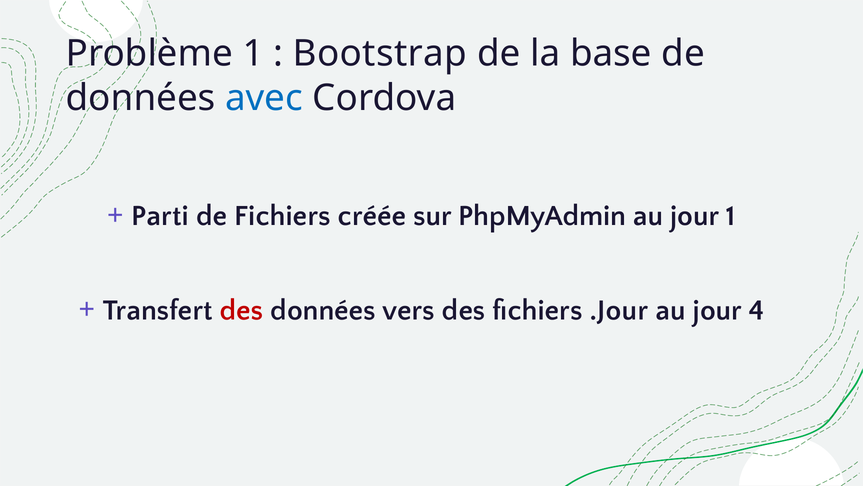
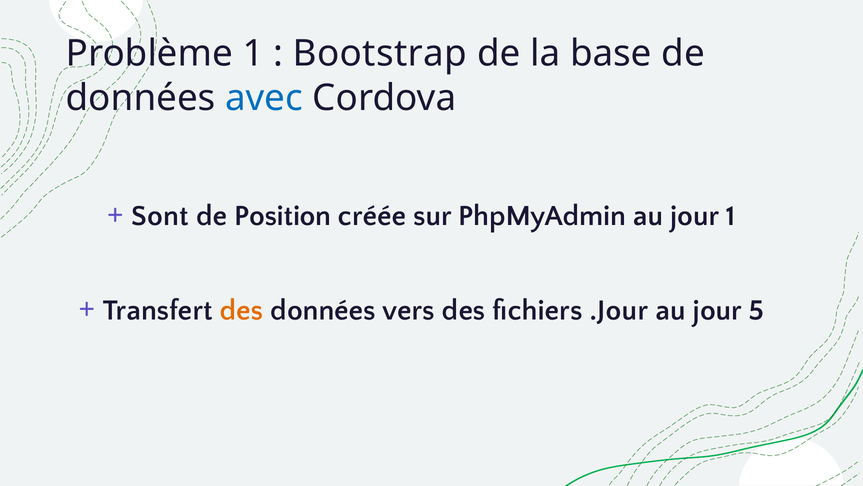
Parti: Parti -> Sont
de Fichiers: Fichiers -> Position
des at (242, 310) colour: red -> orange
4: 4 -> 5
